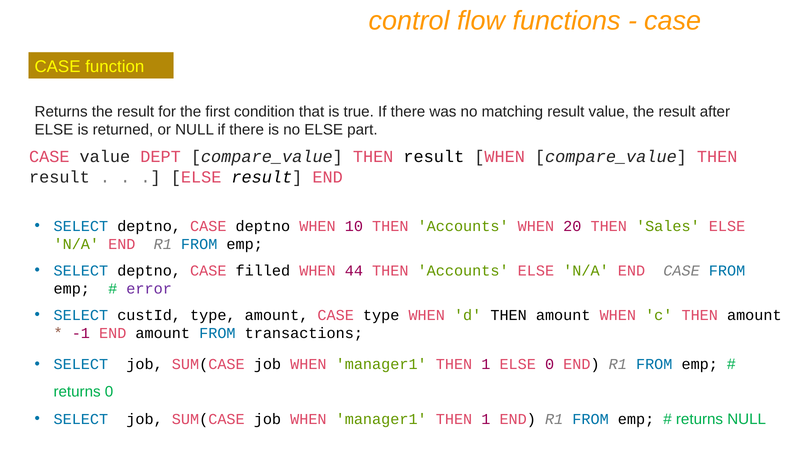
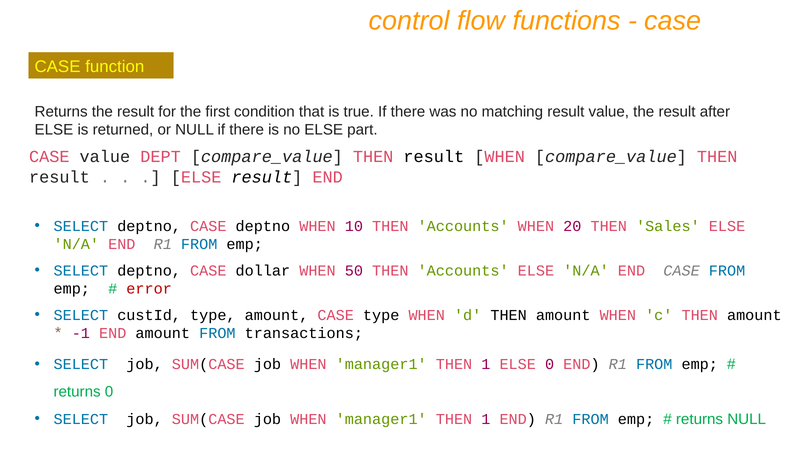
filled: filled -> dollar
44: 44 -> 50
error colour: purple -> red
